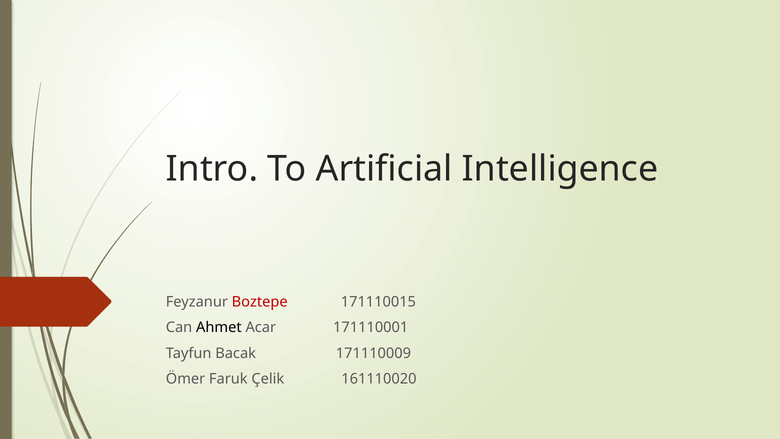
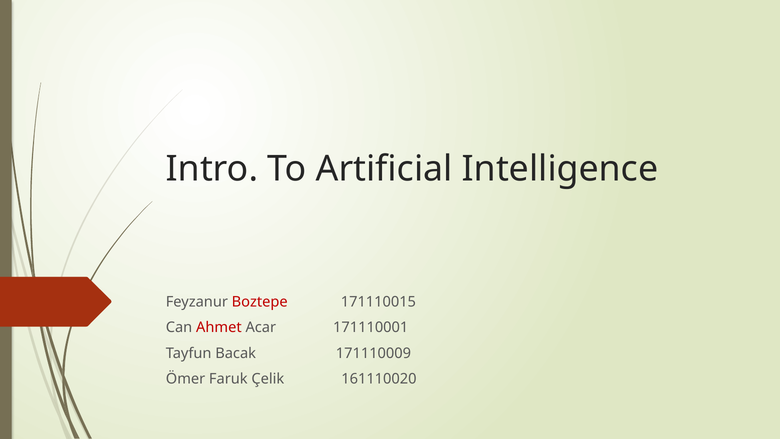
Ahmet colour: black -> red
